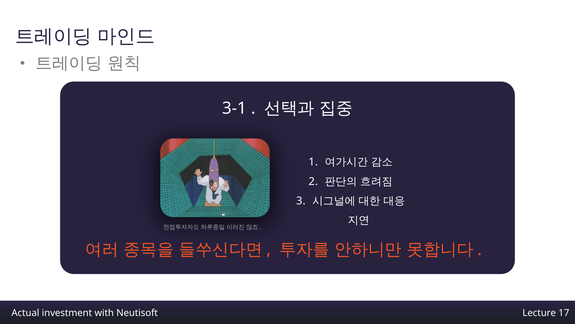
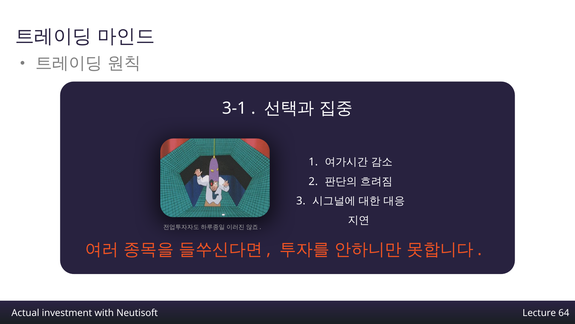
17: 17 -> 64
